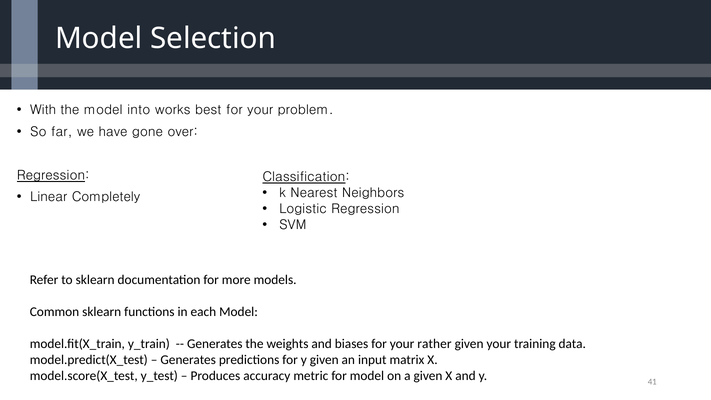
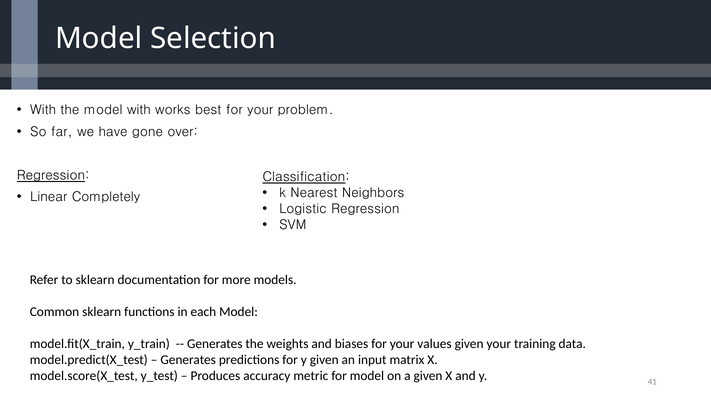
model into: into -> with
rather: rather -> values
